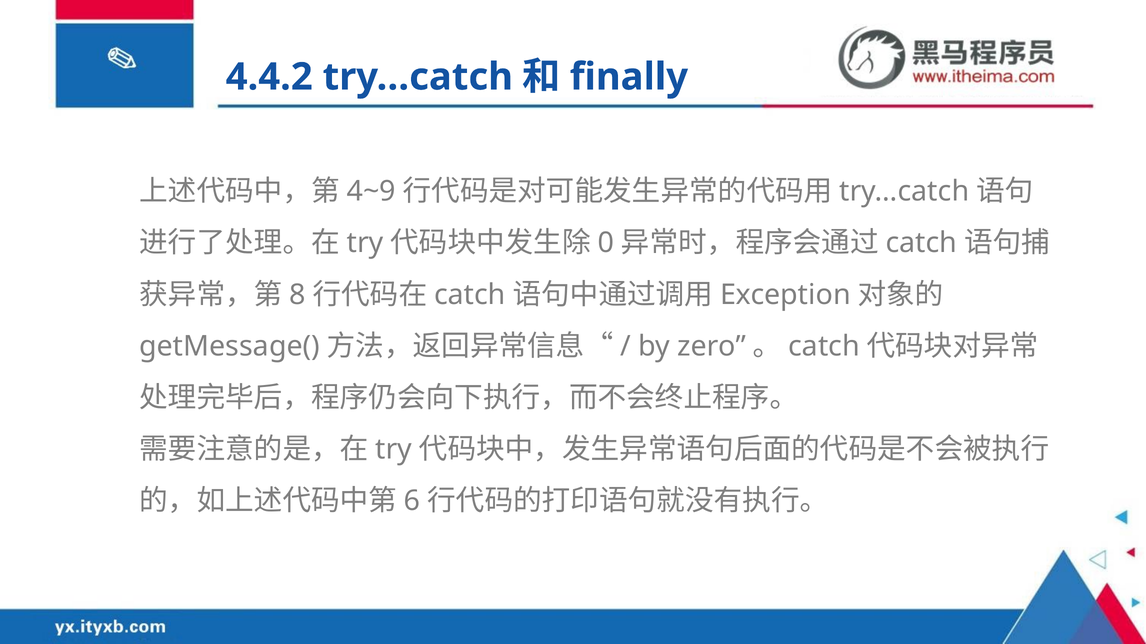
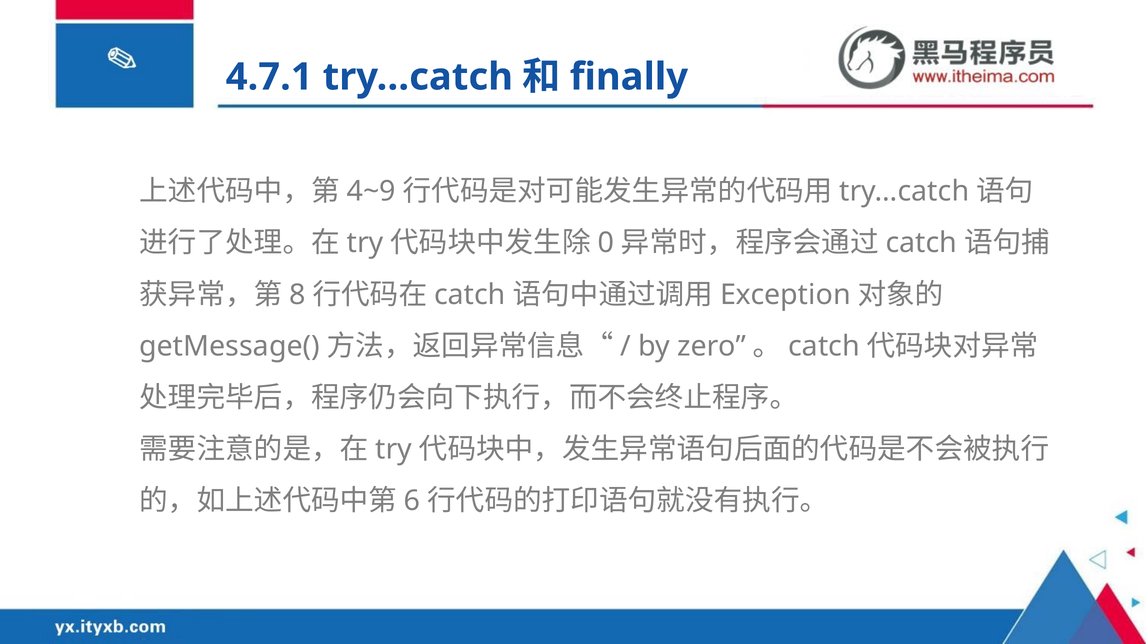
4.4.2: 4.4.2 -> 4.7.1
